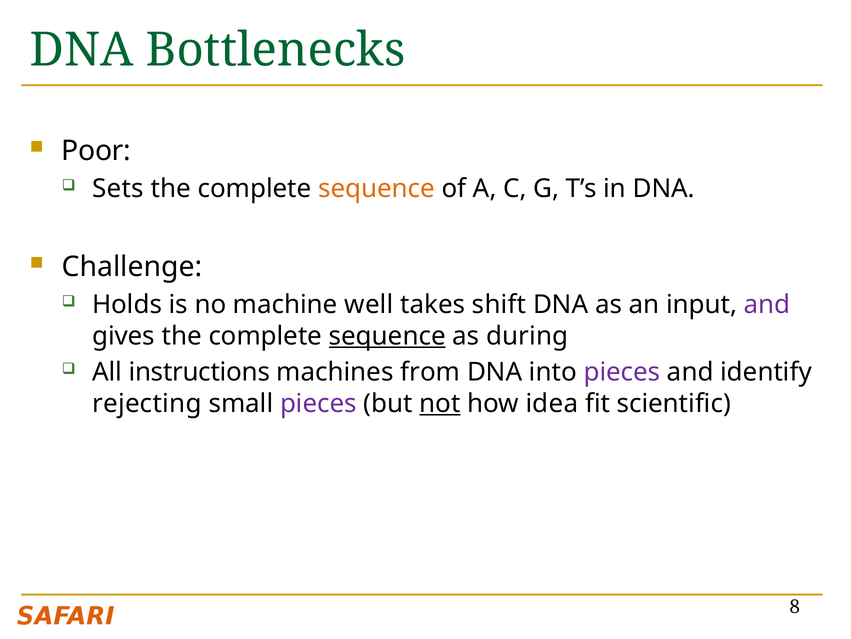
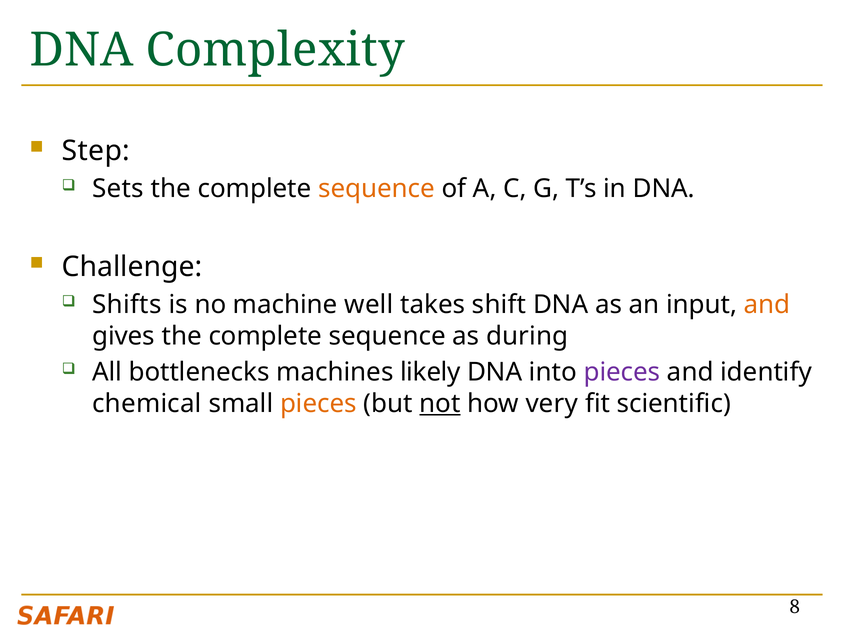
Bottlenecks: Bottlenecks -> Complexity
Poor: Poor -> Step
Holds: Holds -> Shifts
and at (767, 304) colour: purple -> orange
sequence at (387, 336) underline: present -> none
instructions: instructions -> bottlenecks
from: from -> likely
rejecting: rejecting -> chemical
pieces at (318, 403) colour: purple -> orange
idea: idea -> very
